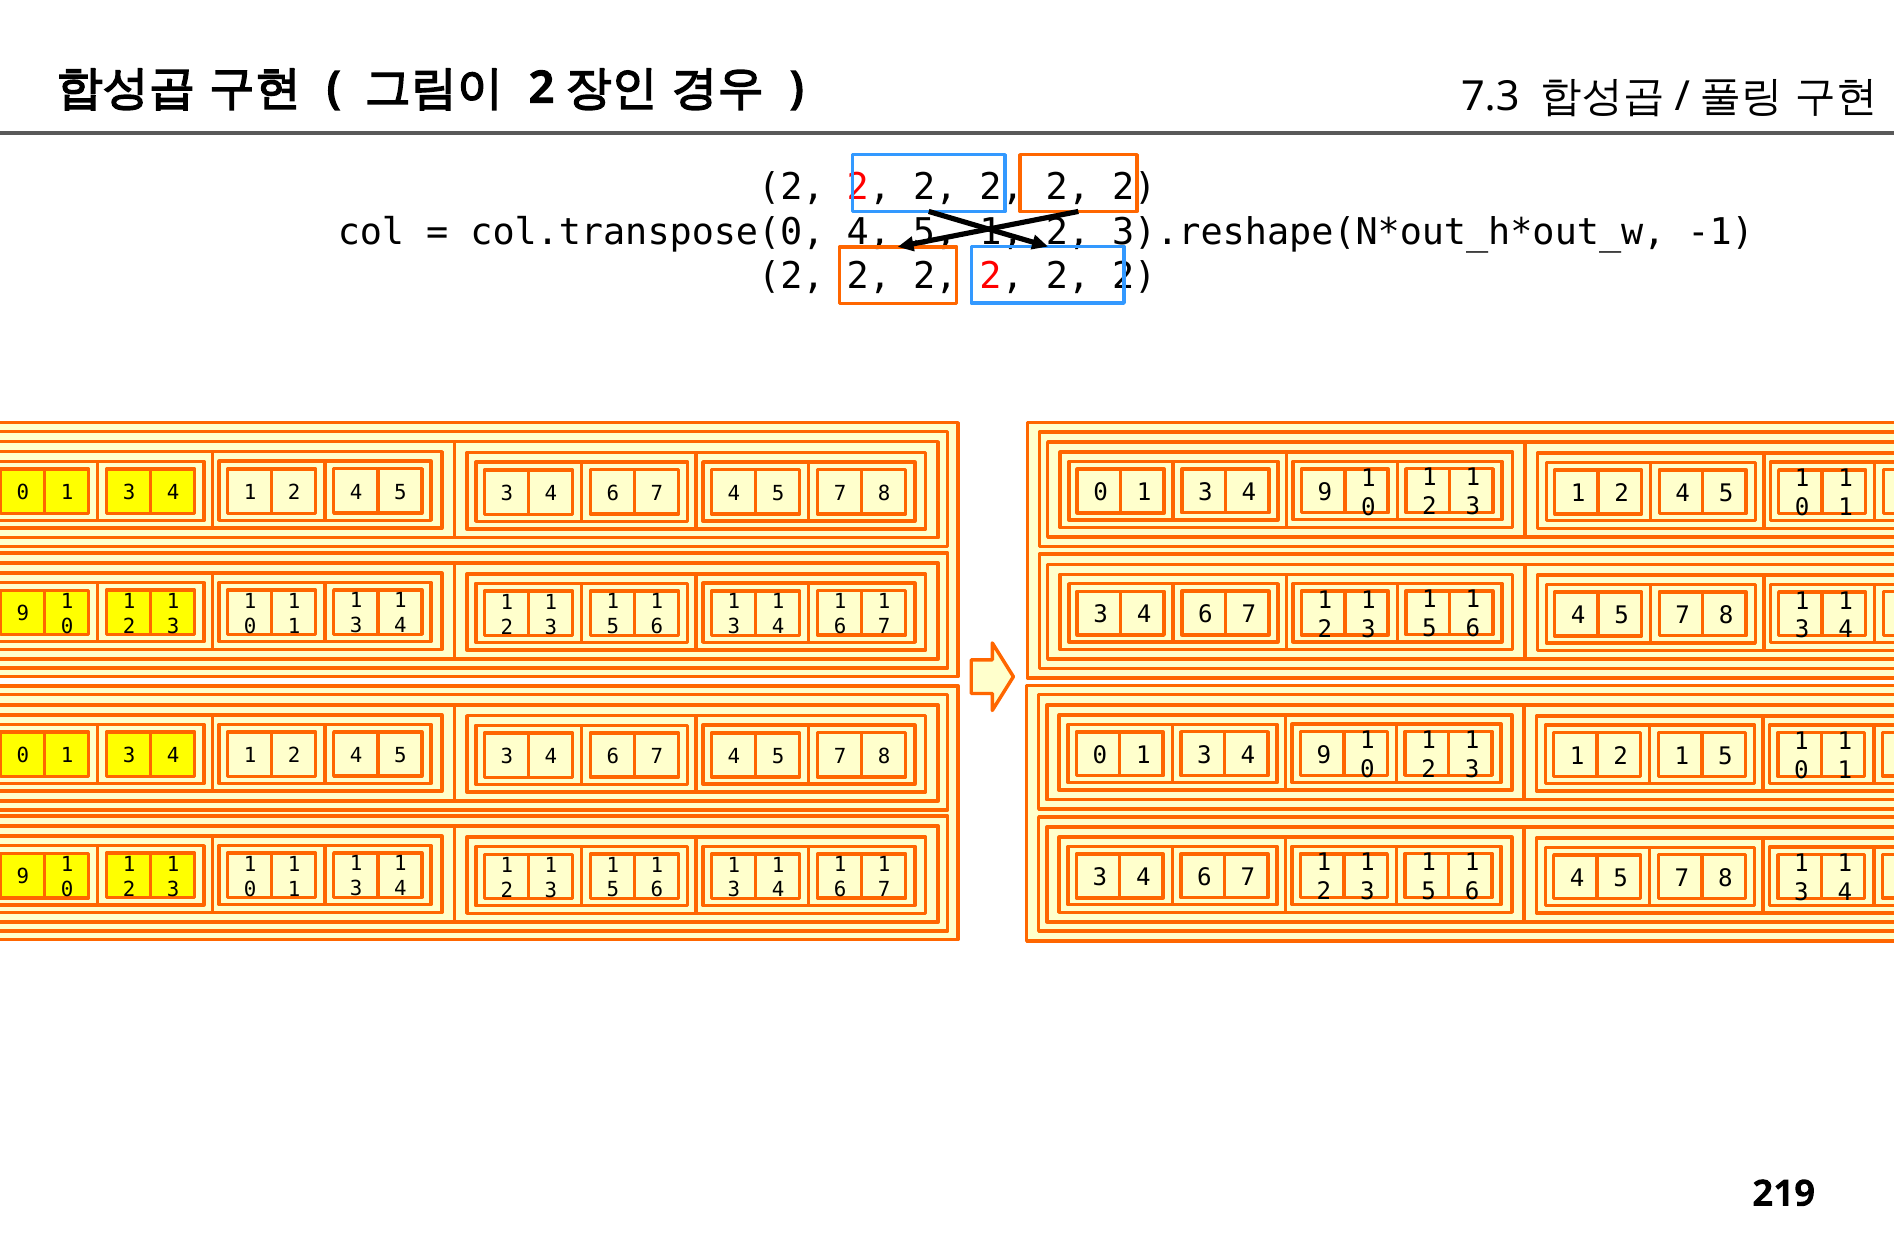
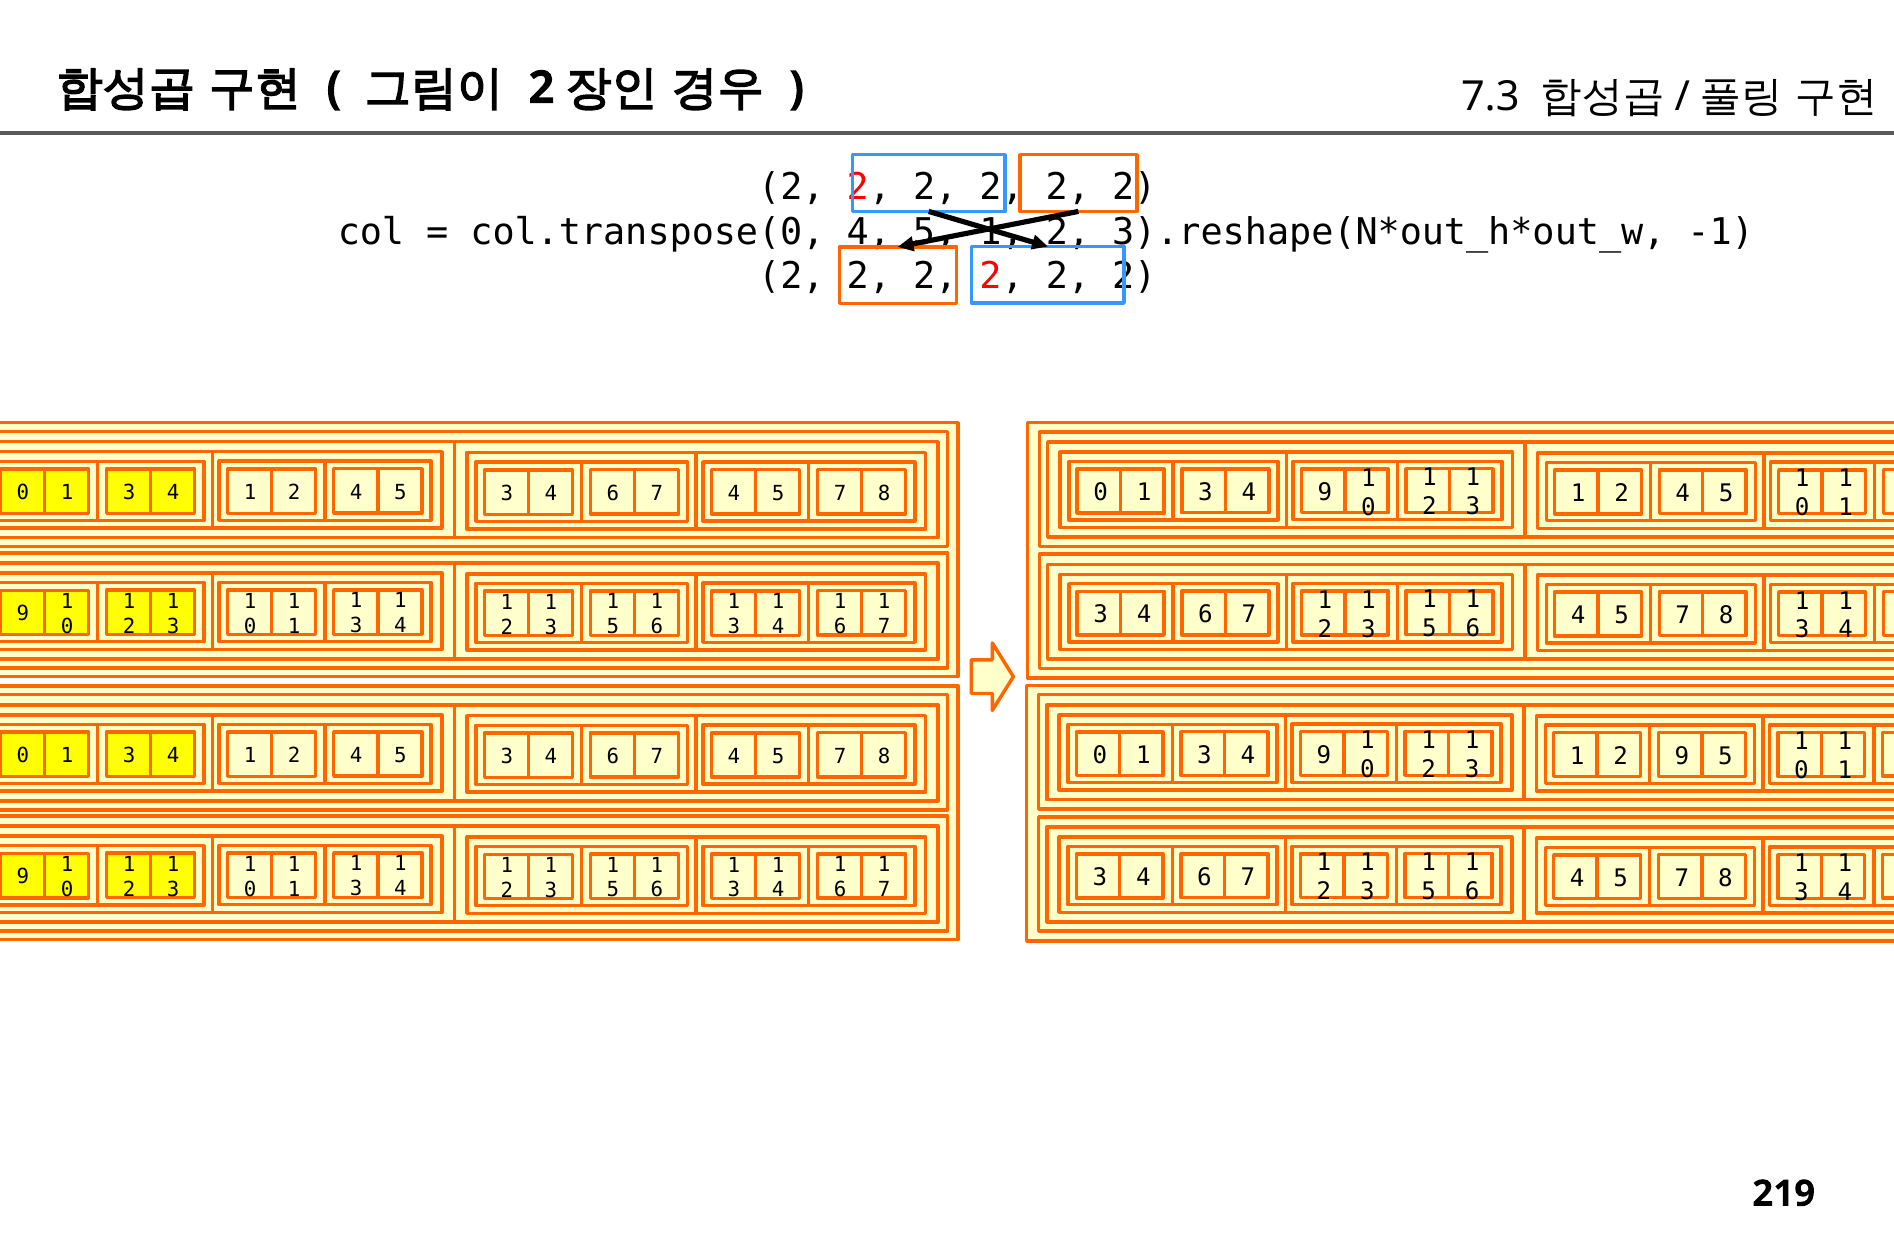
1 at (1682, 756): 1 -> 9
